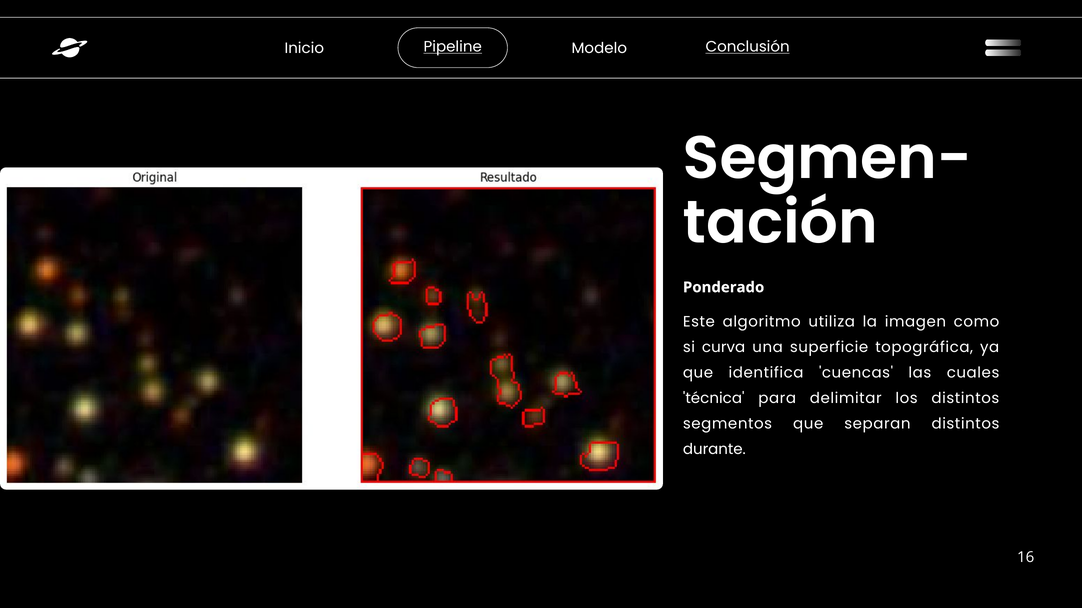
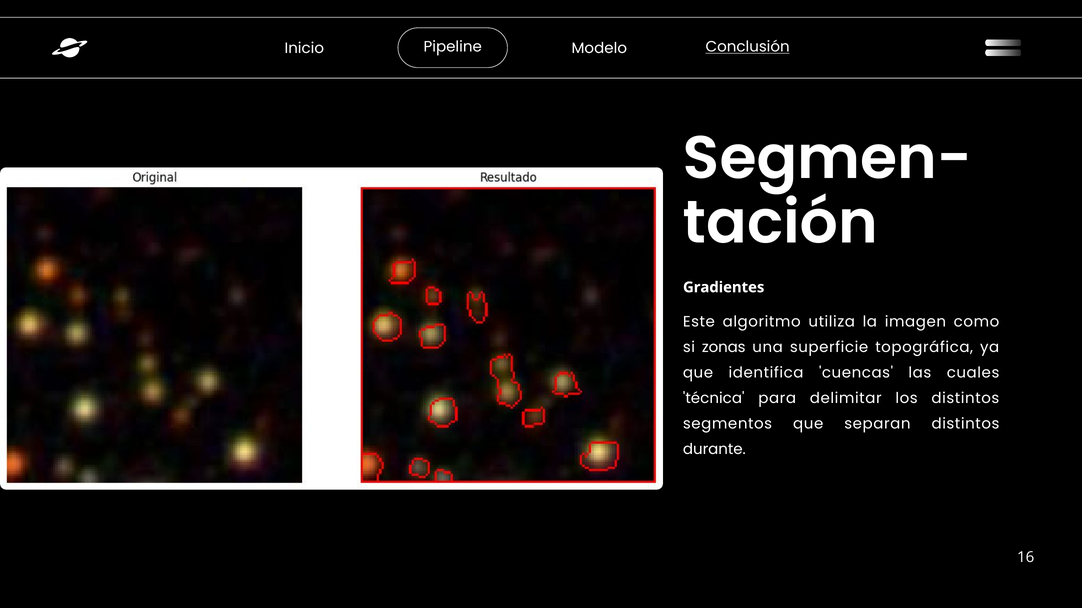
Pipeline underline: present -> none
Ponderado: Ponderado -> Gradientes
curva: curva -> zonas
